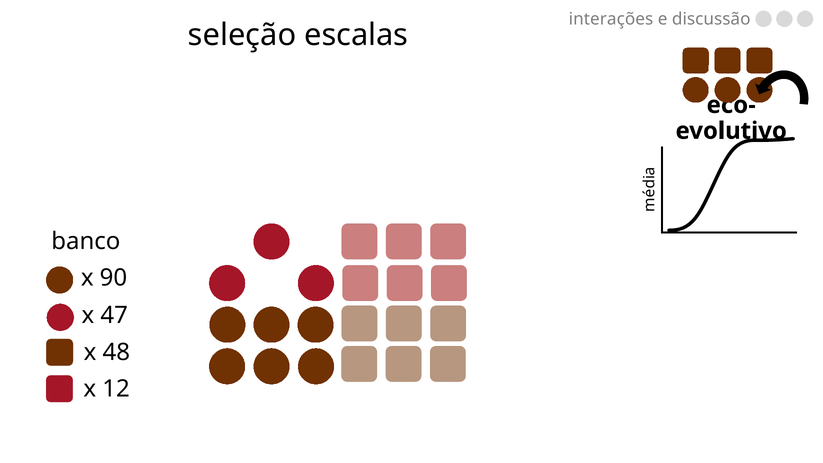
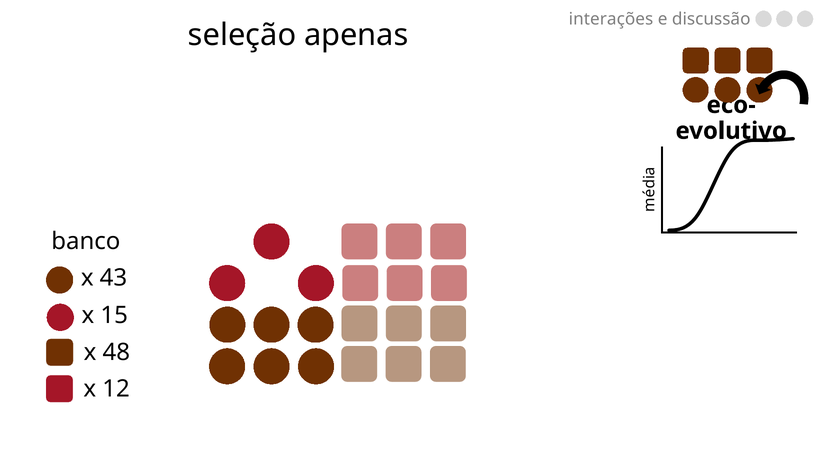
escalas: escalas -> apenas
90: 90 -> 43
47: 47 -> 15
